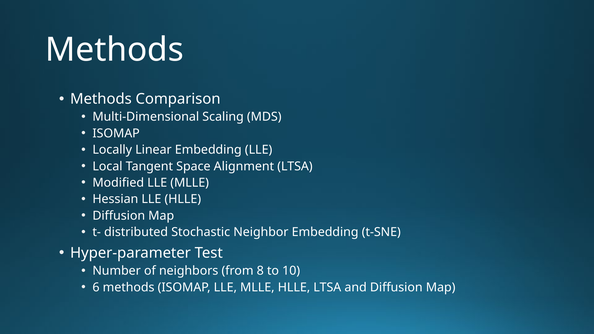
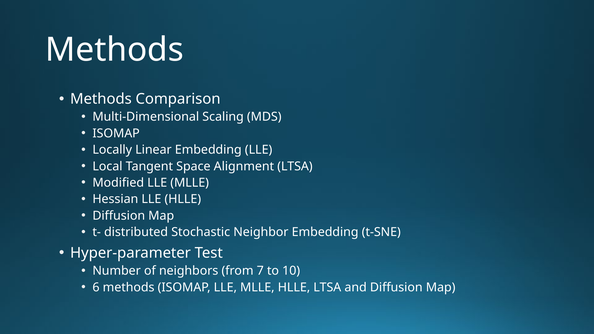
8: 8 -> 7
